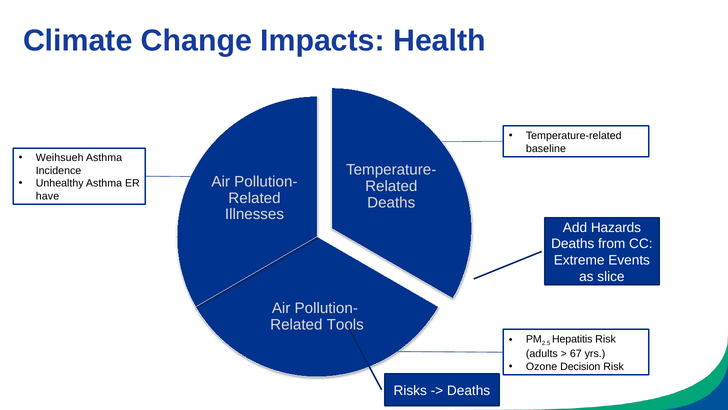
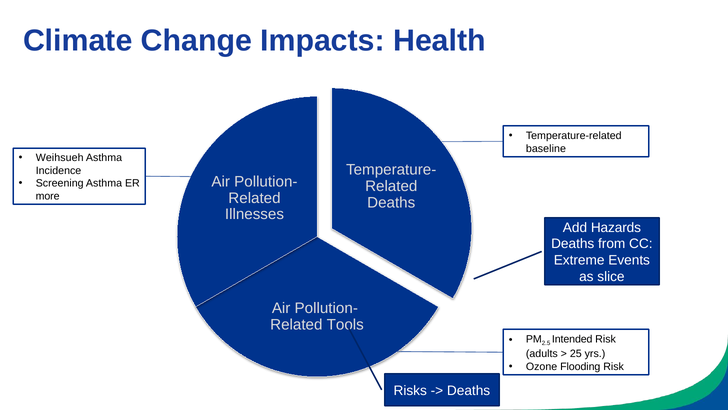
Unhealthy: Unhealthy -> Screening
have: have -> more
Hepatitis: Hepatitis -> Intended
67: 67 -> 25
Decision: Decision -> Flooding
